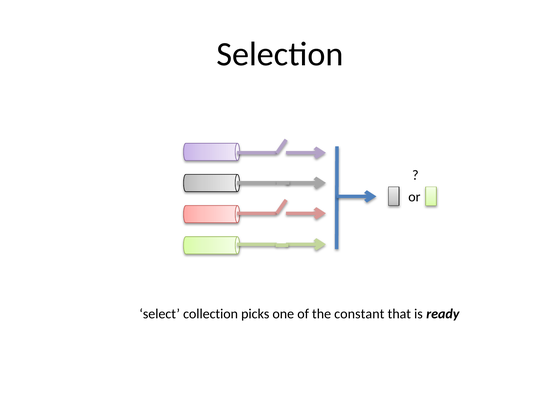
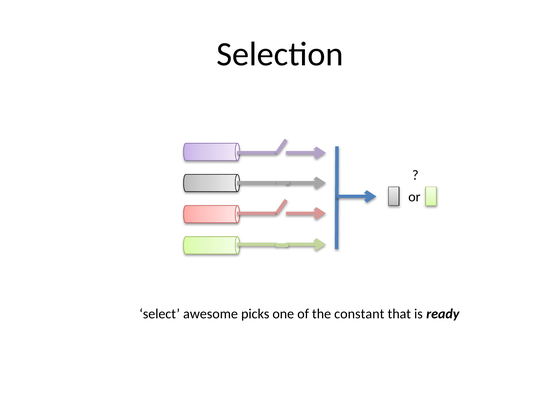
collection: collection -> awesome
